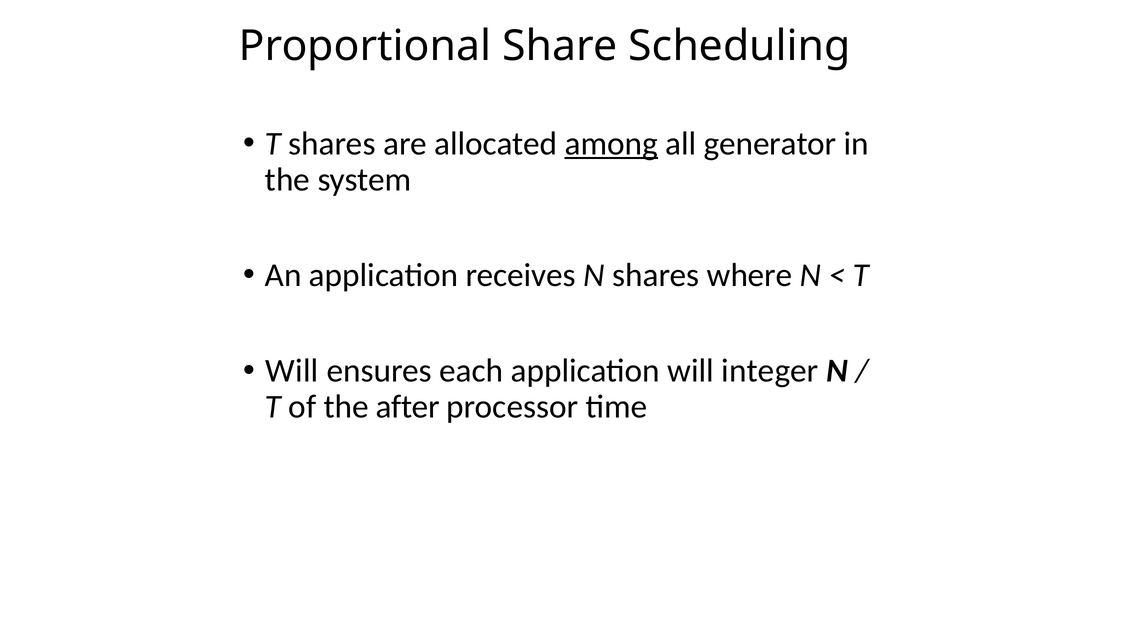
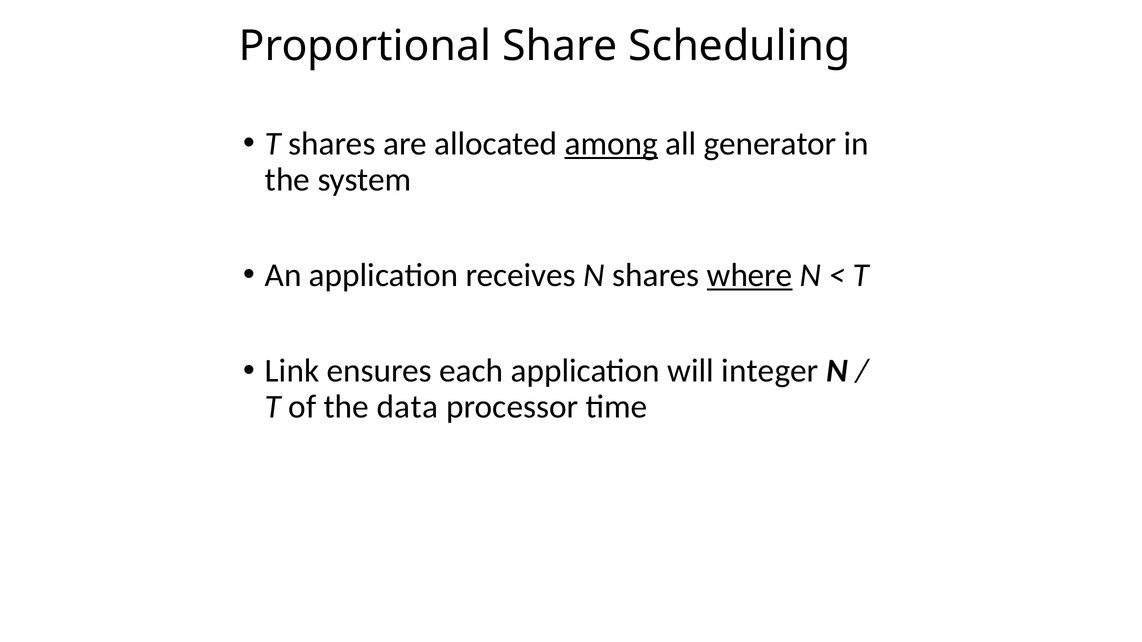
where underline: none -> present
Will at (292, 371): Will -> Link
after: after -> data
